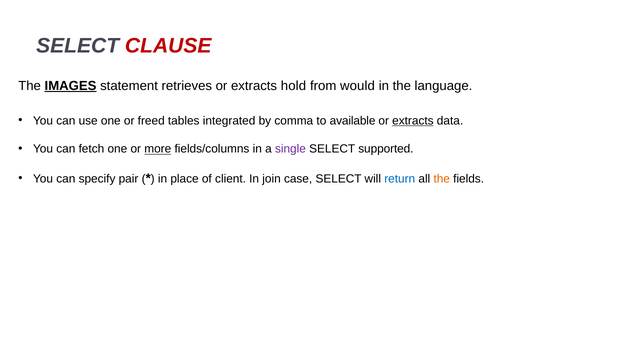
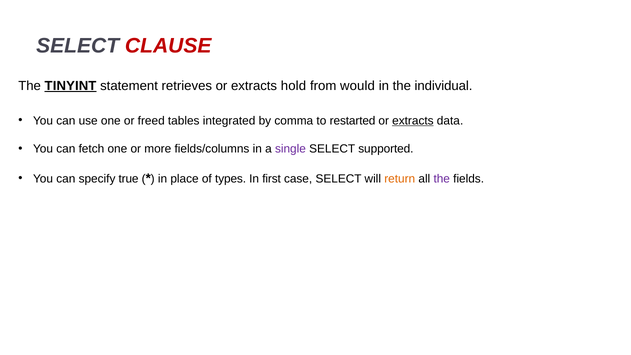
IMAGES: IMAGES -> TINYINT
language: language -> individual
available: available -> restarted
more underline: present -> none
pair: pair -> true
client: client -> types
join: join -> first
return colour: blue -> orange
the at (442, 179) colour: orange -> purple
